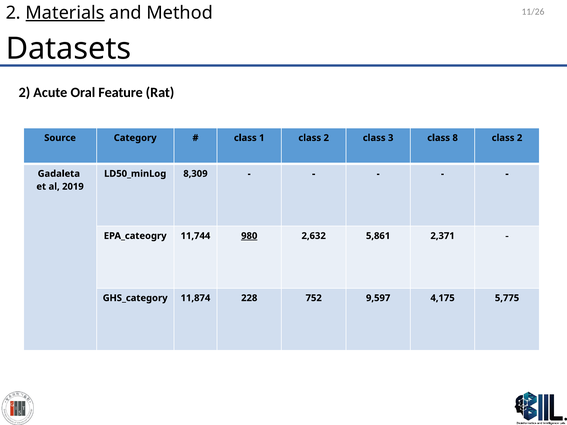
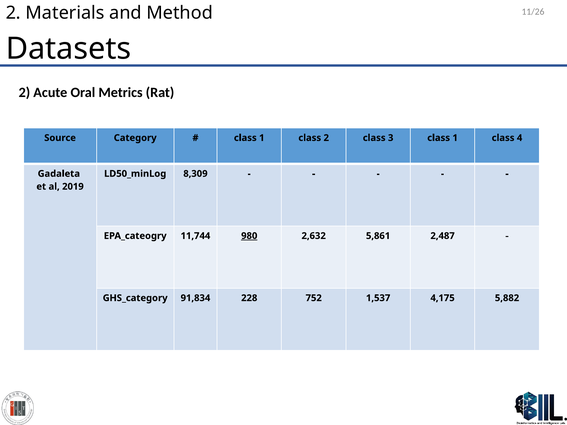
Materials underline: present -> none
Feature: Feature -> Metrics
3 class 8: 8 -> 1
2 at (520, 138): 2 -> 4
2,371: 2,371 -> 2,487
11,874: 11,874 -> 91,834
9,597: 9,597 -> 1,537
5,775: 5,775 -> 5,882
